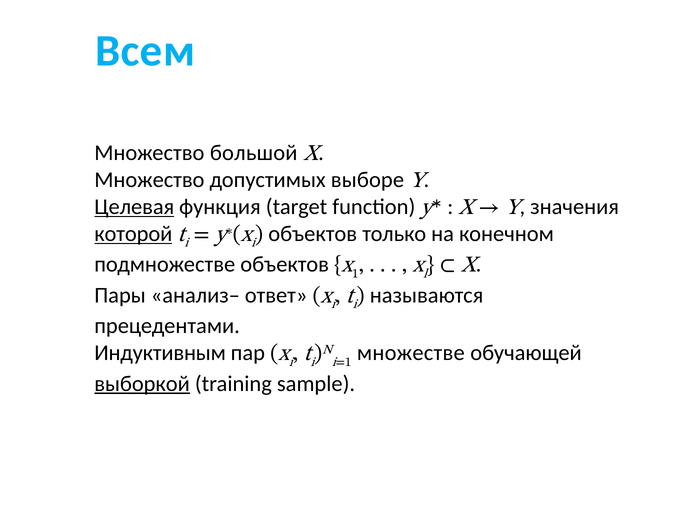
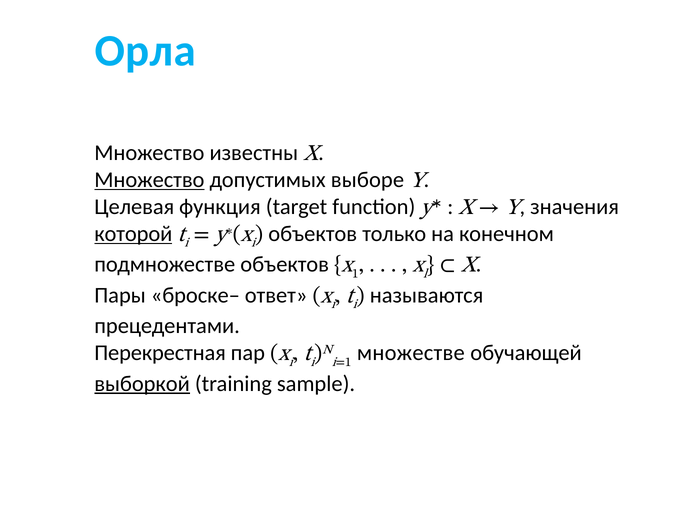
Всем: Всем -> Орла
большой: большой -> известны
Множество at (149, 180) underline: none -> present
Целевая underline: present -> none
анализ–: анализ– -> броске–
Индуктивным: Индуктивным -> Перекрестная
